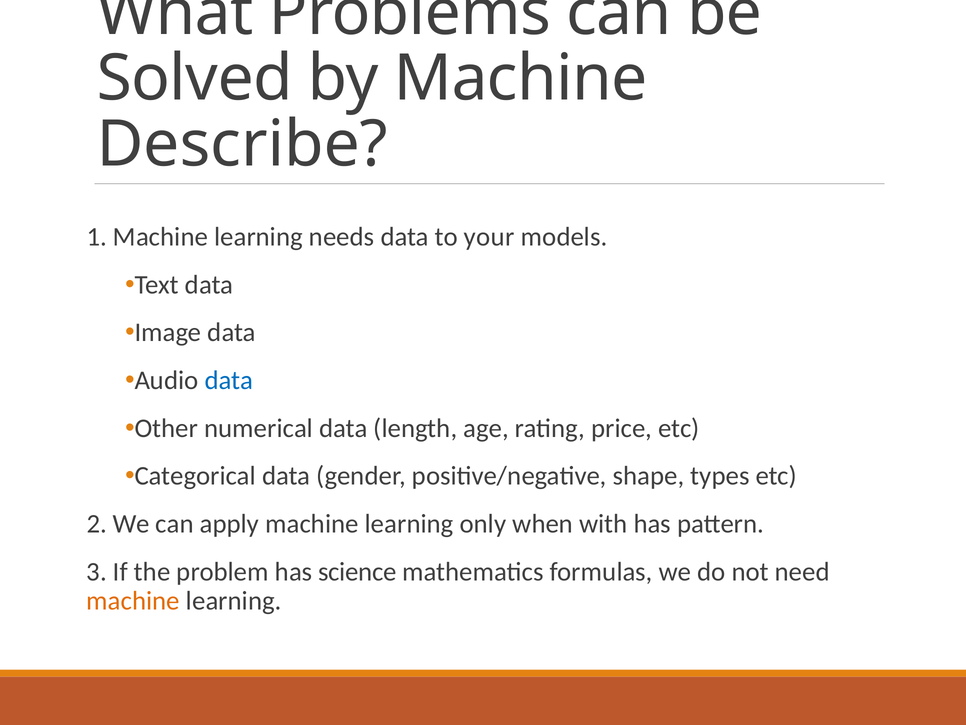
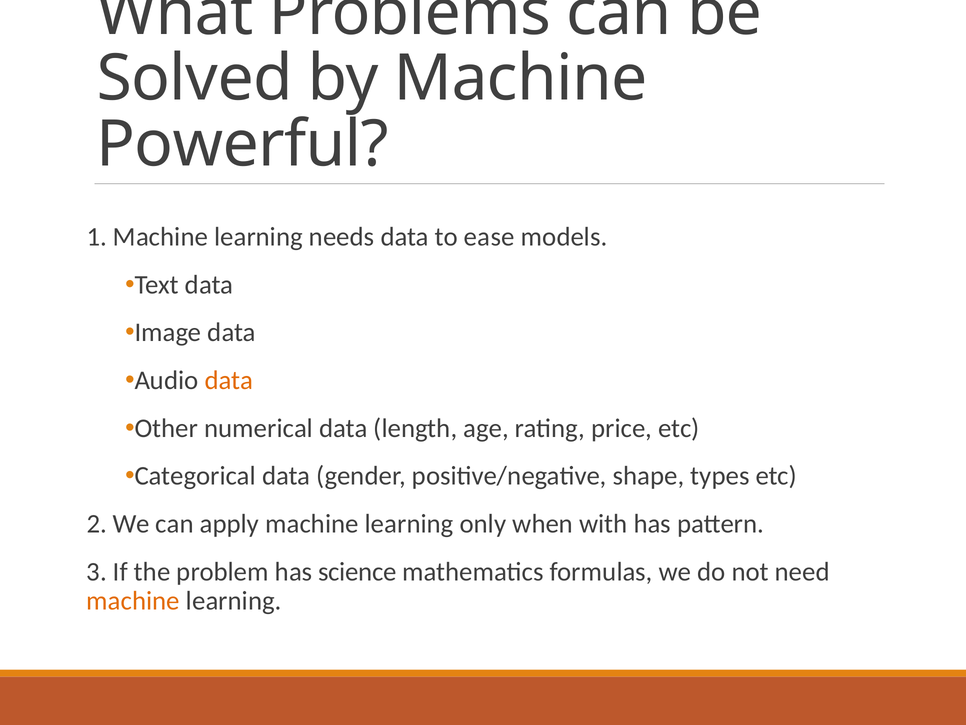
Describe: Describe -> Powerful
your: your -> ease
data at (229, 380) colour: blue -> orange
